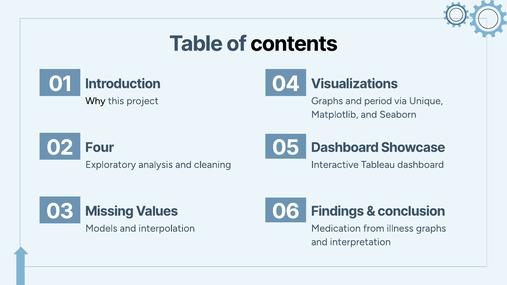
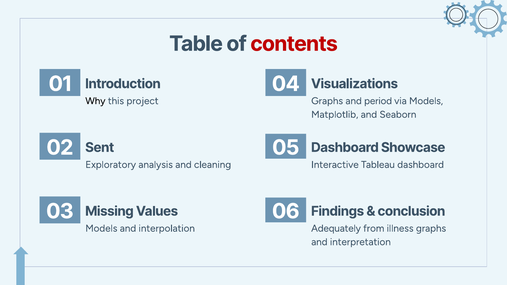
contents colour: black -> red
via Unique: Unique -> Models
Four: Four -> Sent
Medication: Medication -> Adequately
